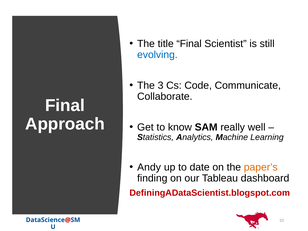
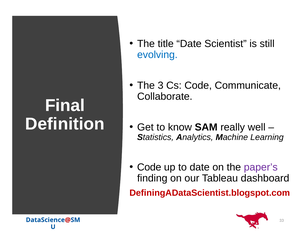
title Final: Final -> Date
Approach: Approach -> Definition
Andy at (149, 167): Andy -> Code
paper’s colour: orange -> purple
